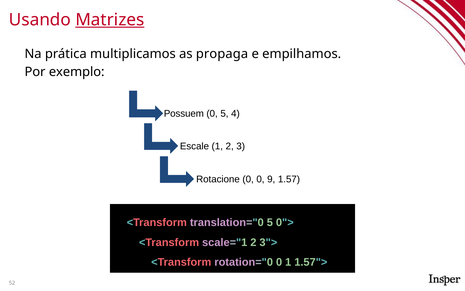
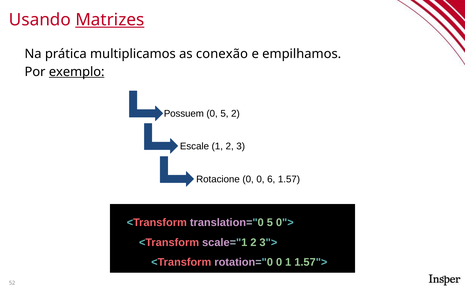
propaga: propaga -> conexão
exemplo underline: none -> present
5 4: 4 -> 2
9: 9 -> 6
